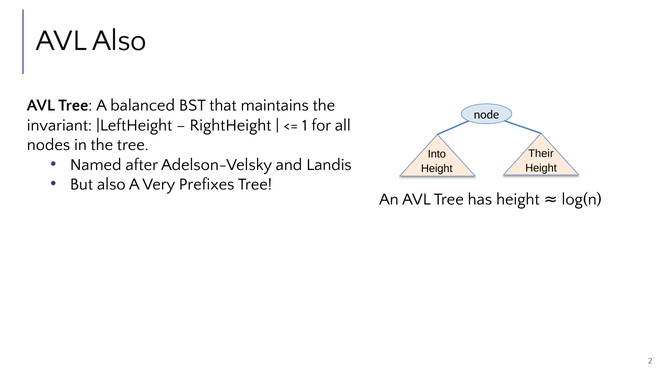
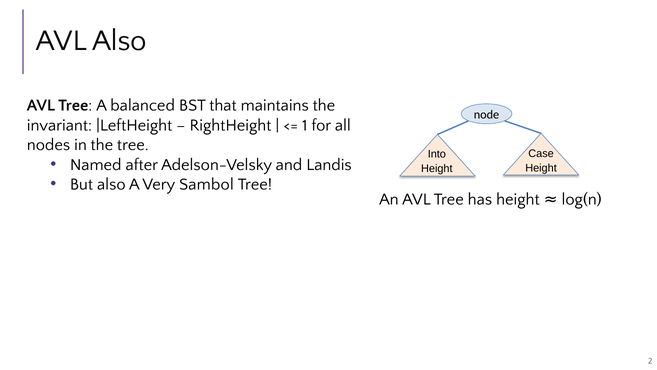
Their: Their -> Case
Prefixes: Prefixes -> Sambol
